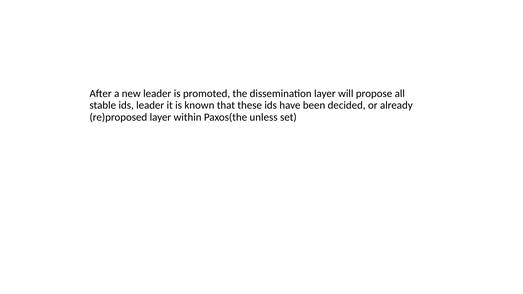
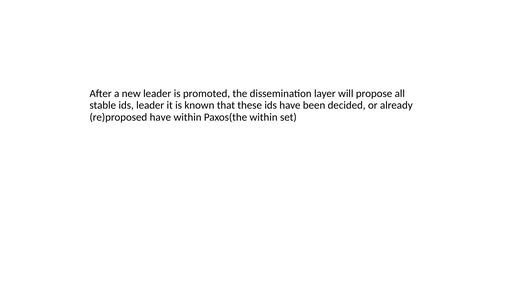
re)proposed layer: layer -> have
Paxos(the unless: unless -> within
